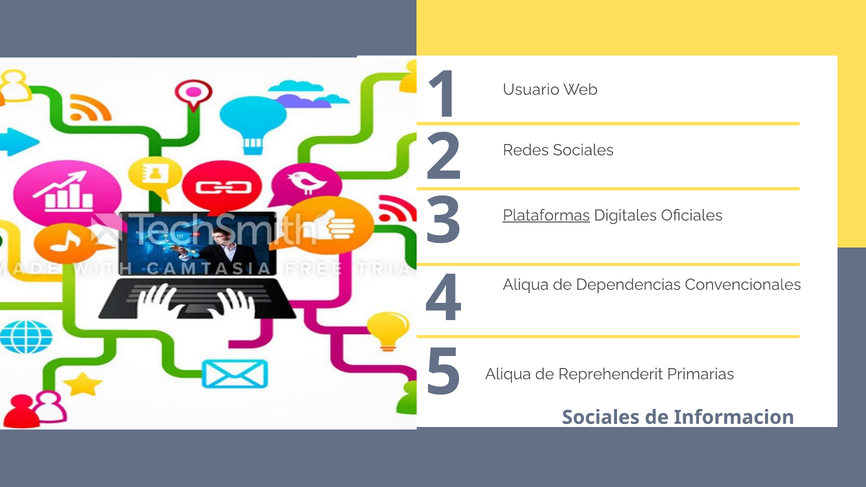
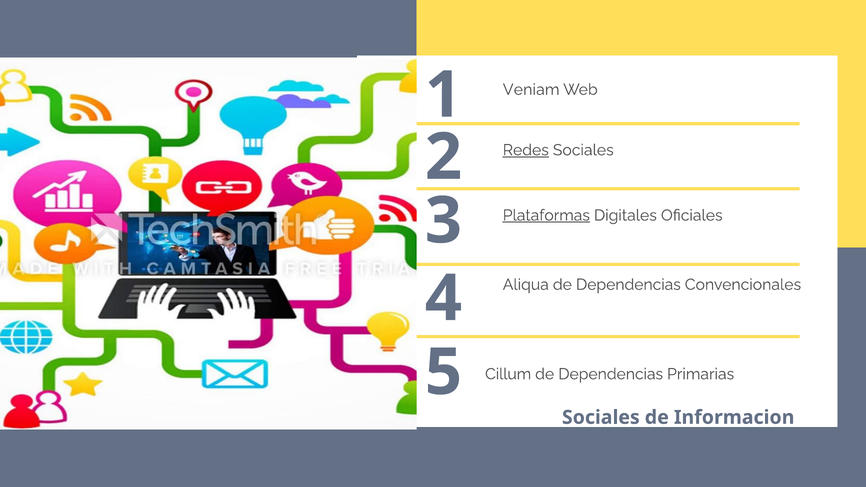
Usuario: Usuario -> Veniam
Redes underline: none -> present
Aliqua at (508, 374): Aliqua -> Cillum
Reprehenderit at (611, 374): Reprehenderit -> Dependencias
